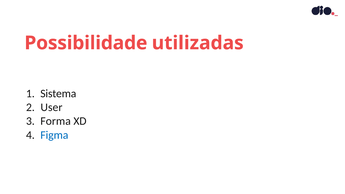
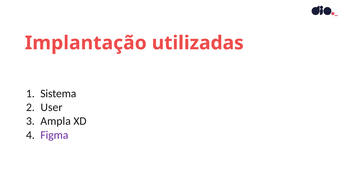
Possibilidade: Possibilidade -> Implantação
Forma: Forma -> Ampla
Figma colour: blue -> purple
